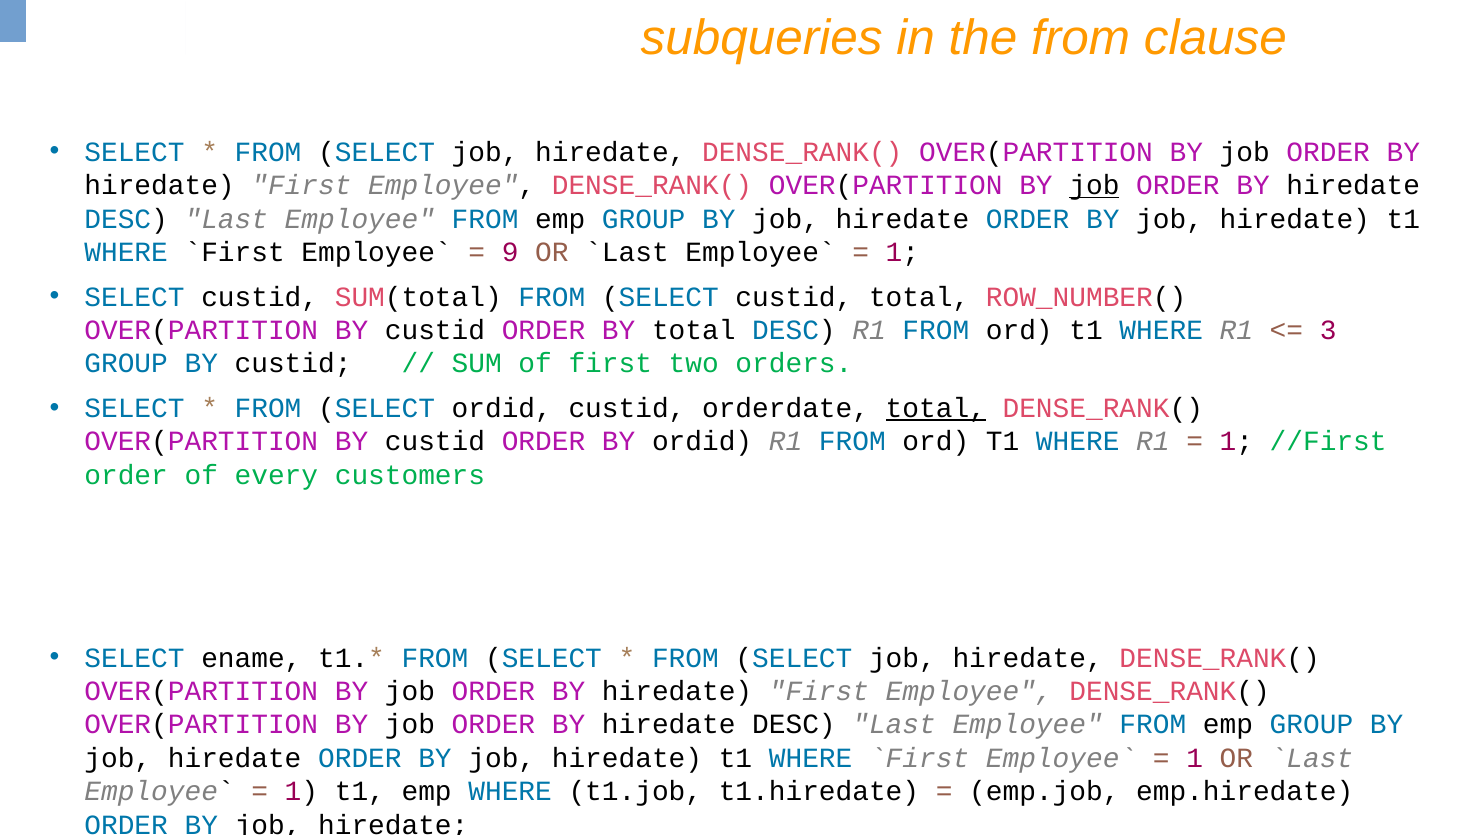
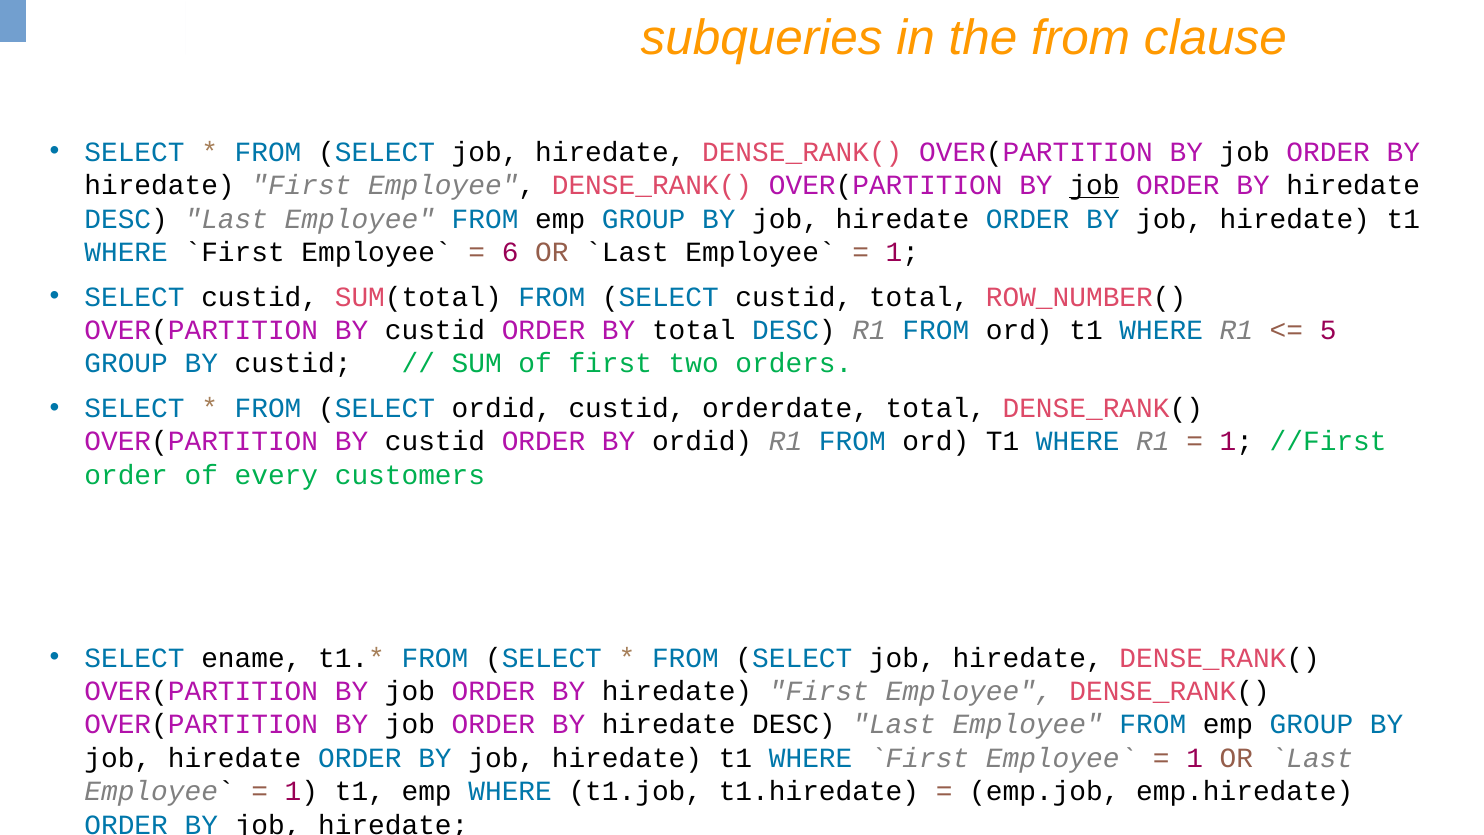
9: 9 -> 6
3: 3 -> 5
total at (936, 408) underline: present -> none
